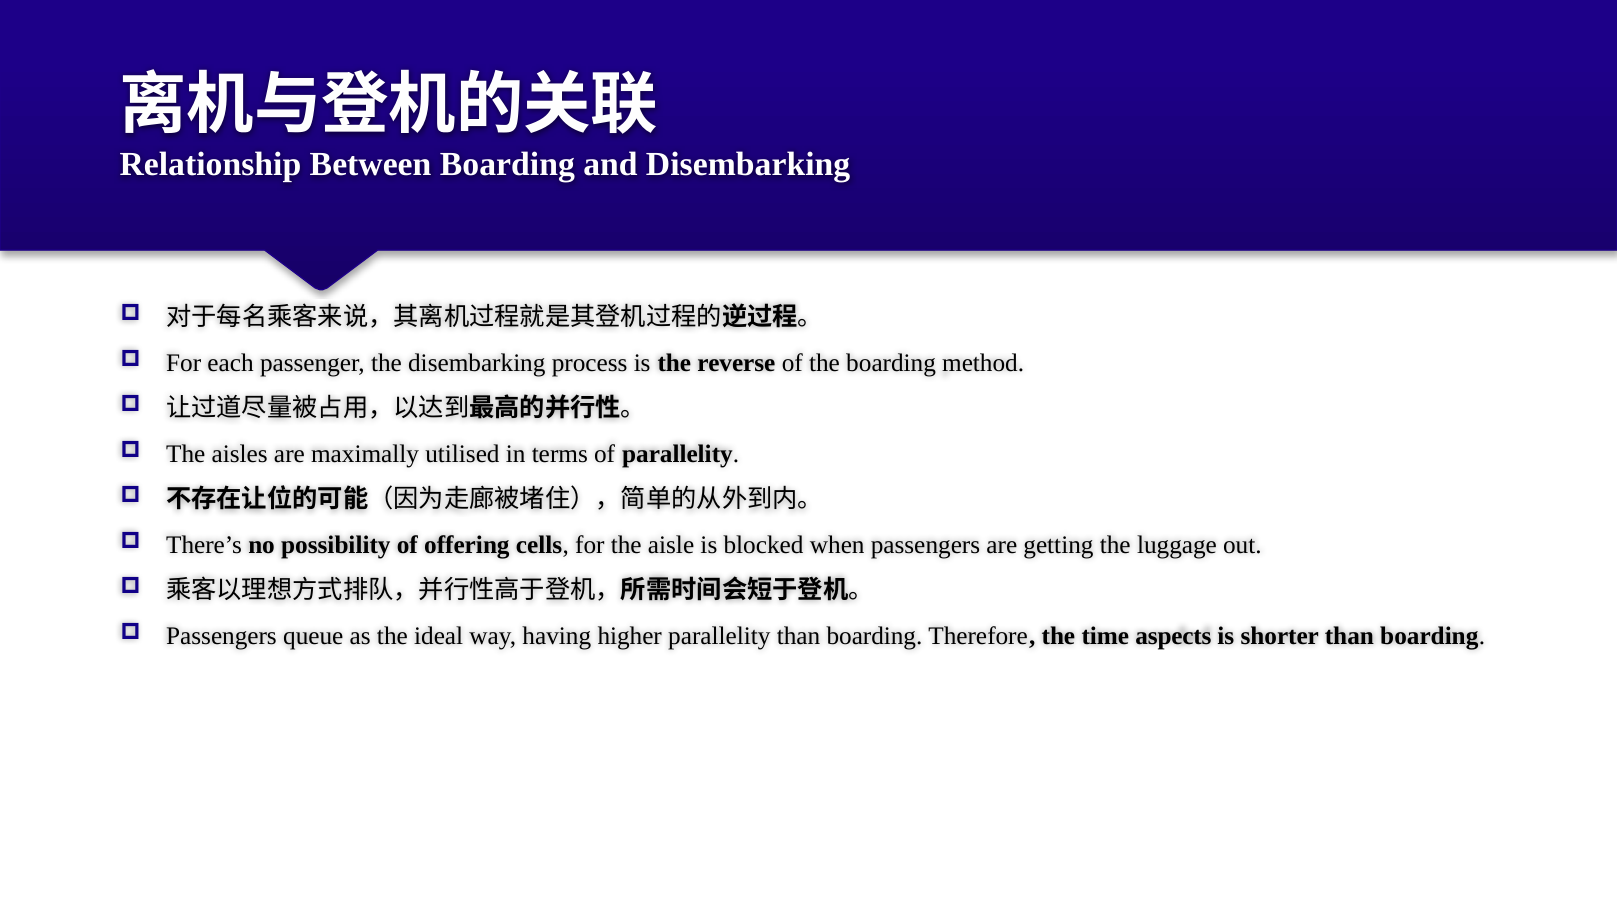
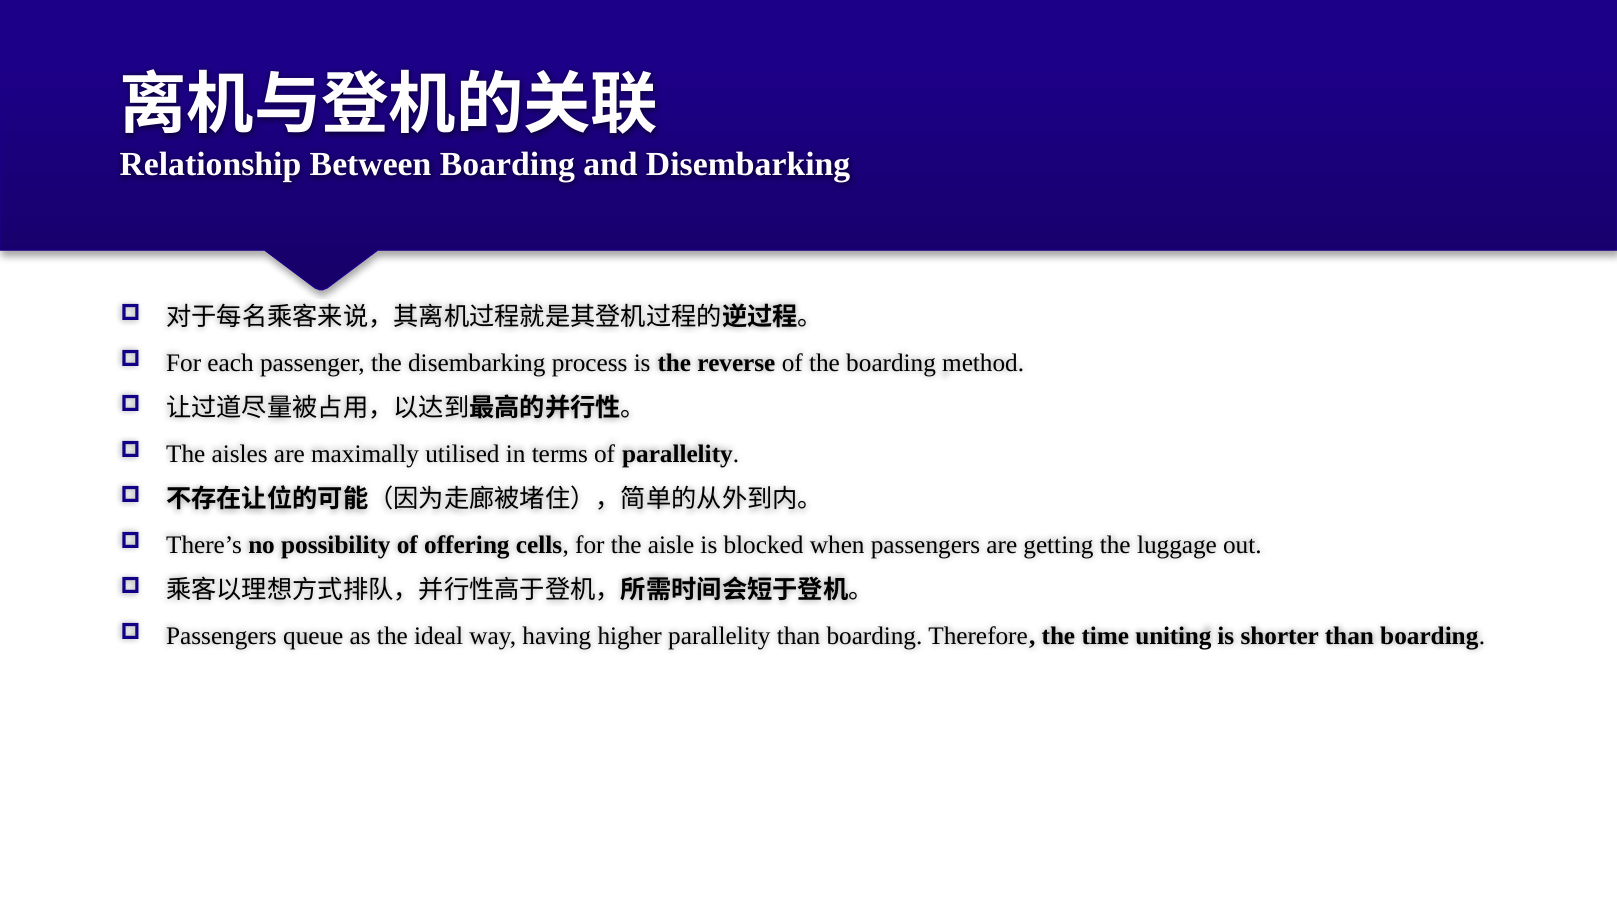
aspects: aspects -> uniting
